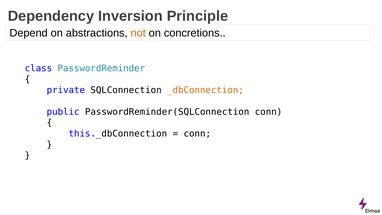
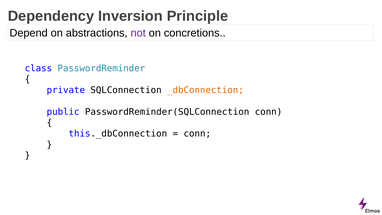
not colour: orange -> purple
